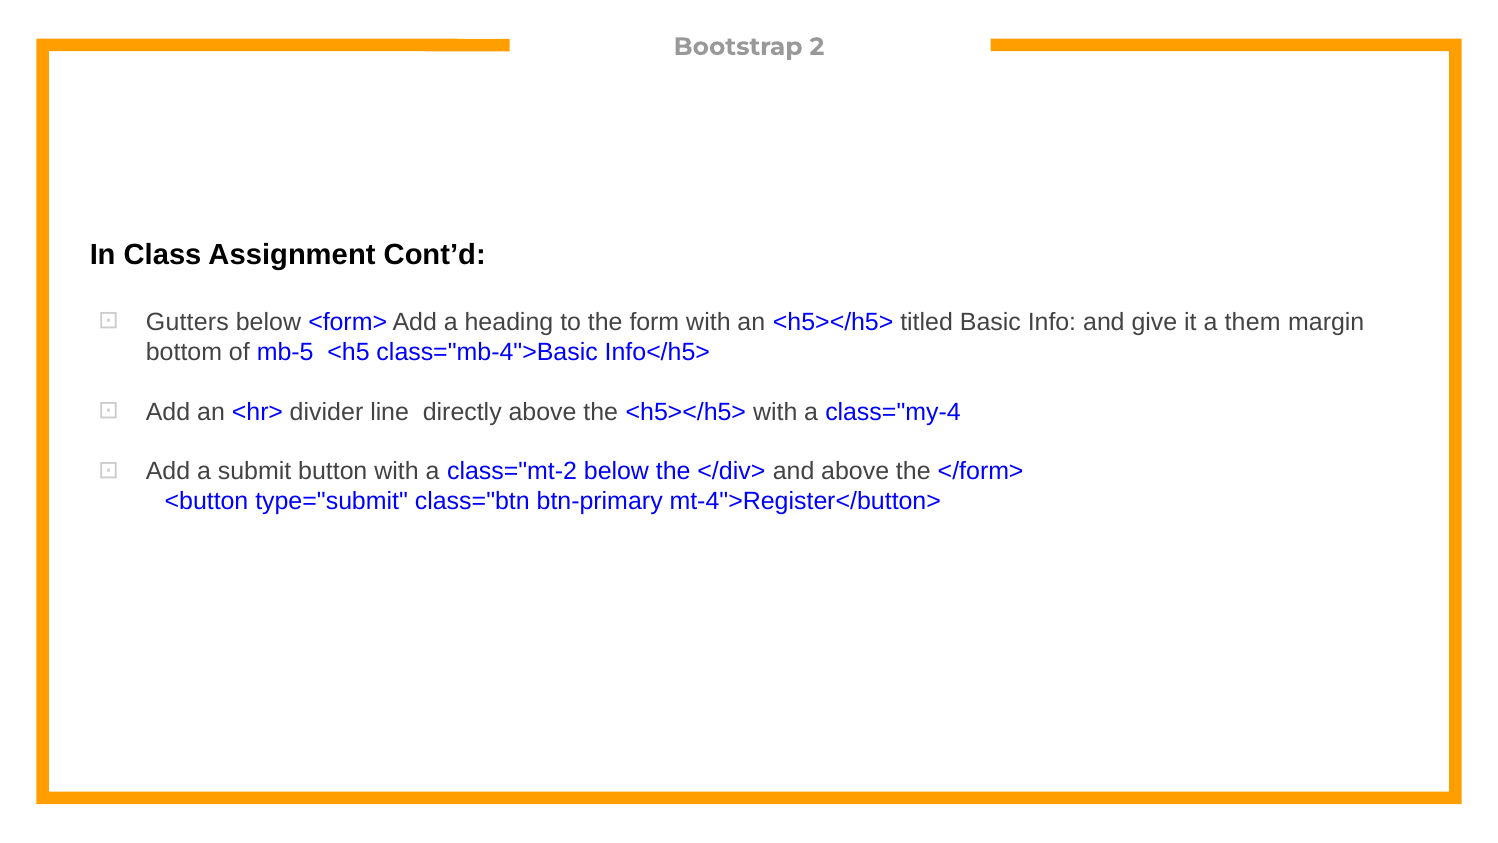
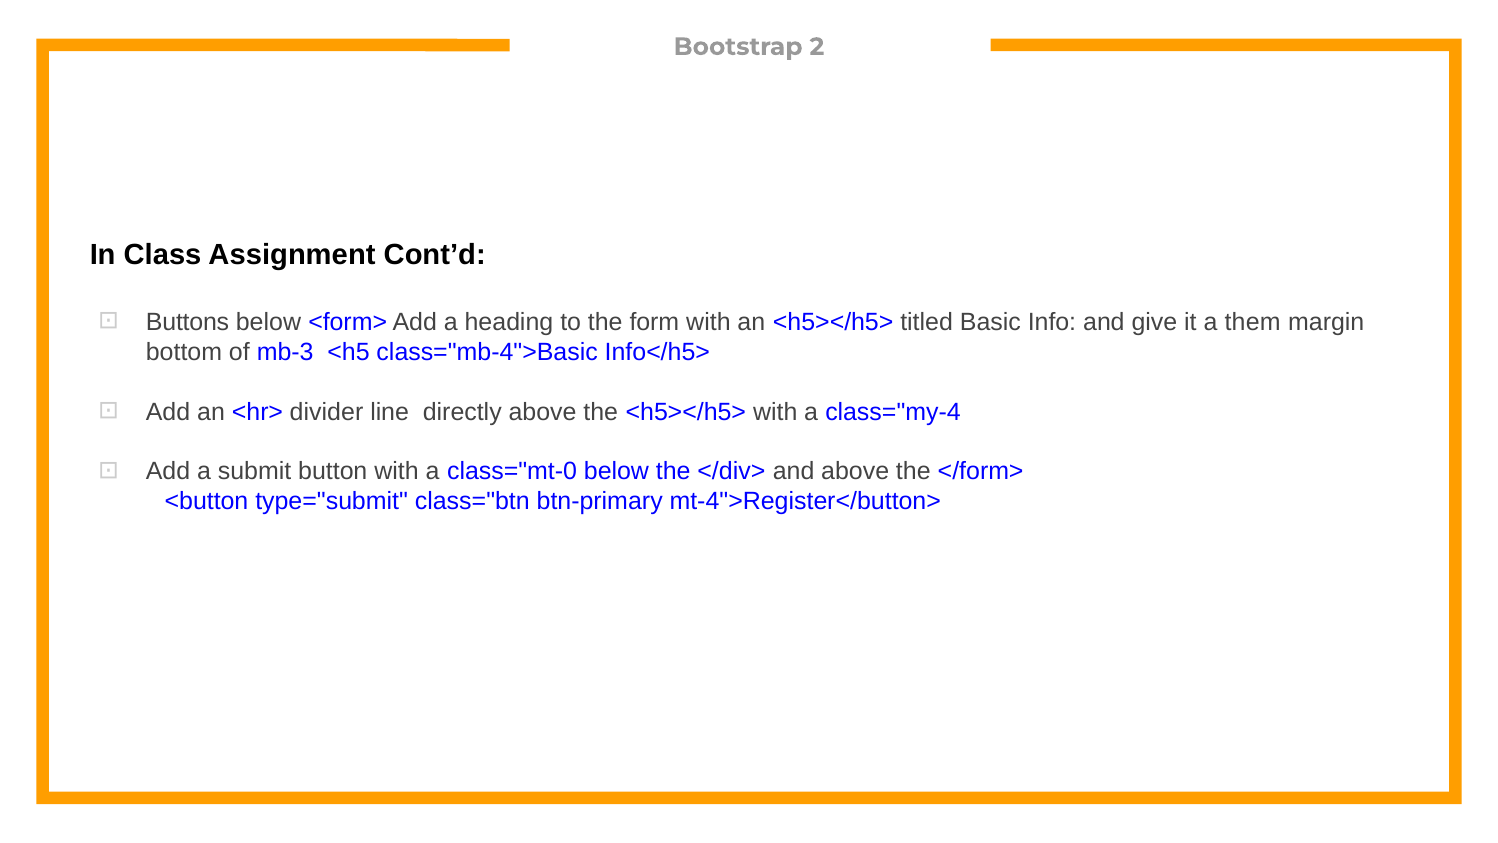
Gutters: Gutters -> Buttons
mb-5: mb-5 -> mb-3
class="mt-2: class="mt-2 -> class="mt-0
